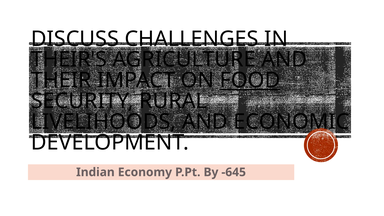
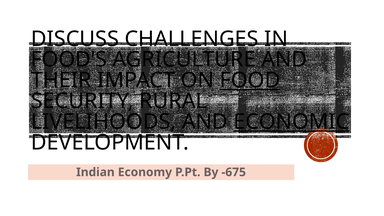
THEIR'S: THEIR'S -> FOOD'S
ECONOMIC underline: none -> present
-645: -645 -> -675
